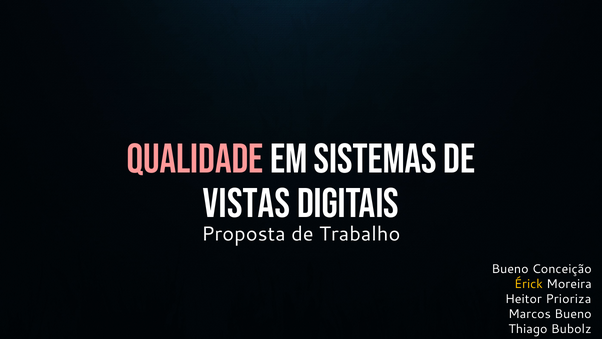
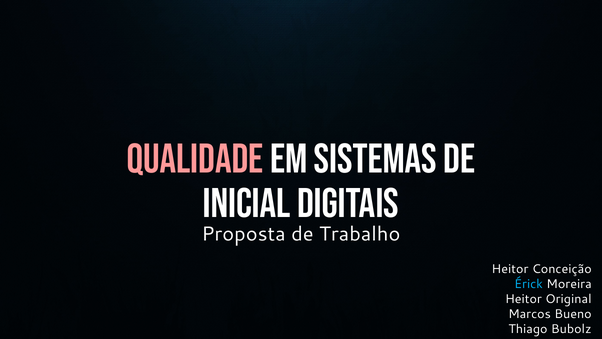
VISTAS: VISTAS -> INICIAL
Bueno at (510, 269): Bueno -> Heitor
Érick colour: yellow -> light blue
Prioriza: Prioriza -> Original
